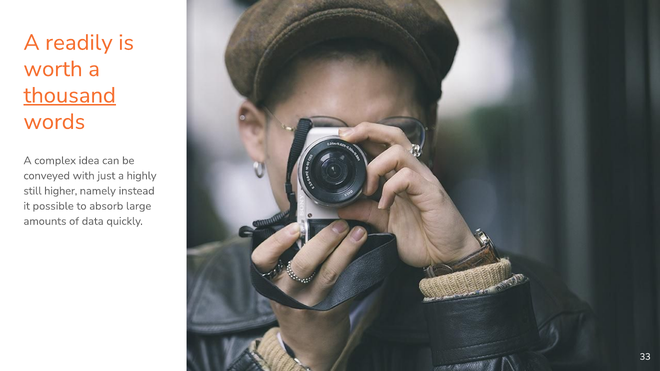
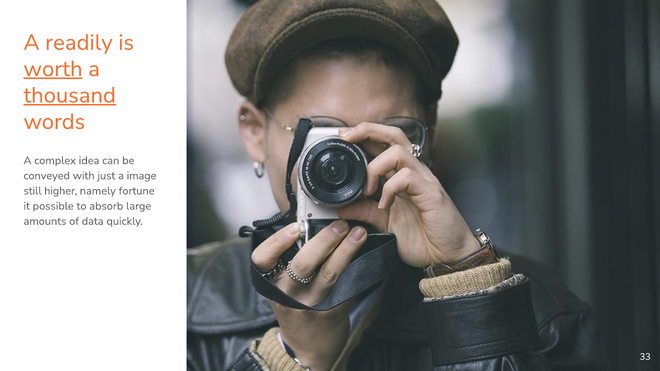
worth underline: none -> present
highly: highly -> image
instead: instead -> fortune
